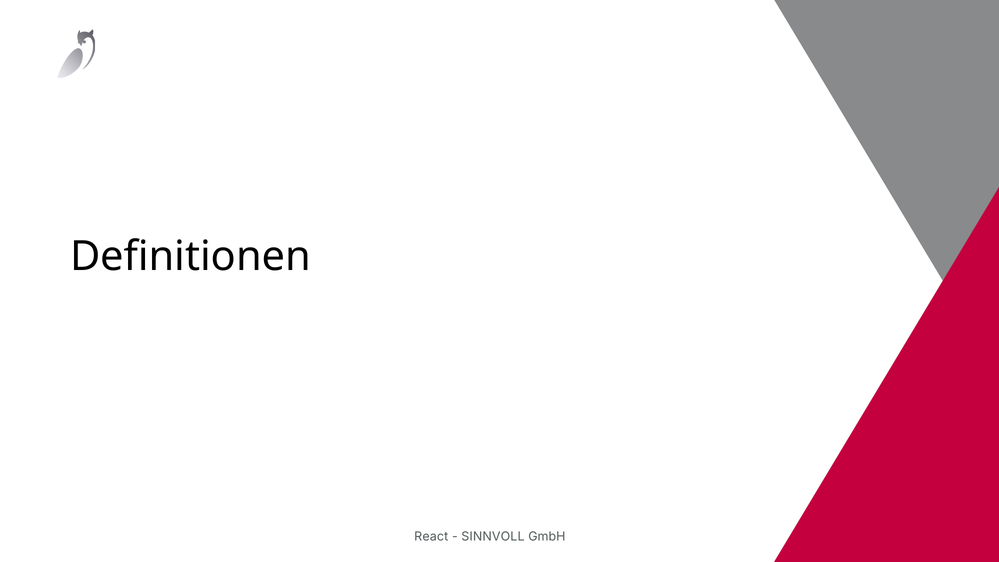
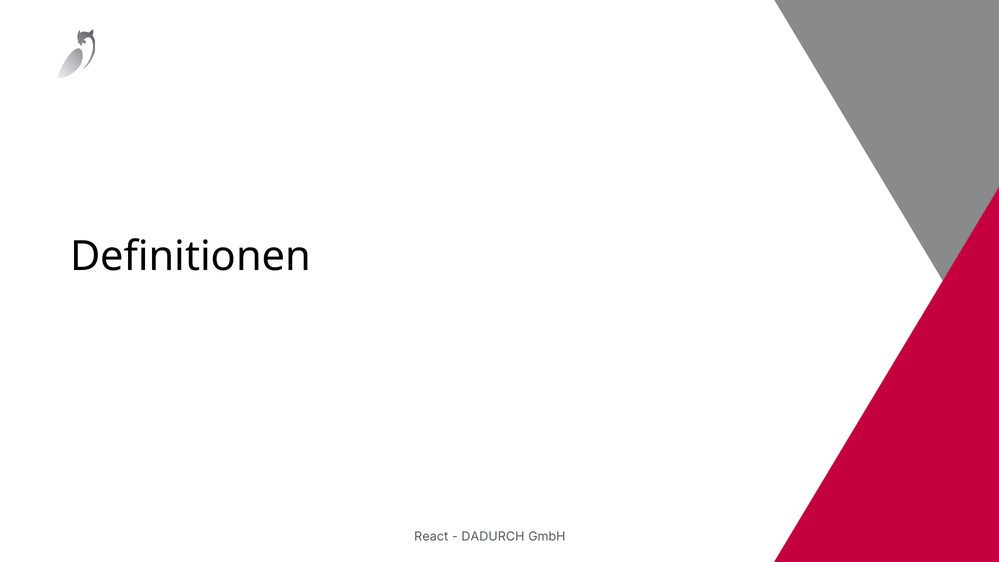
SINNVOLL: SINNVOLL -> DADURCH
